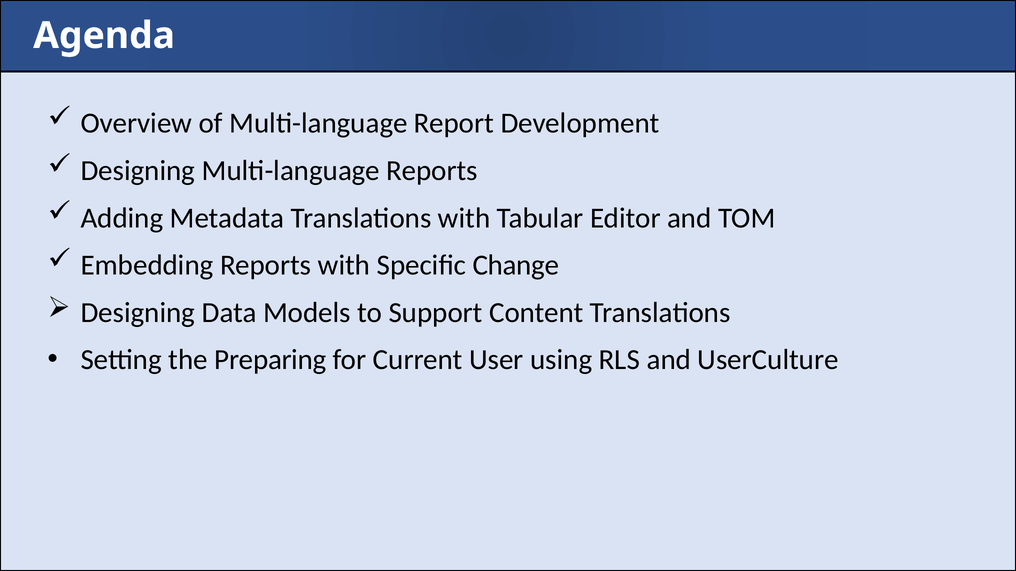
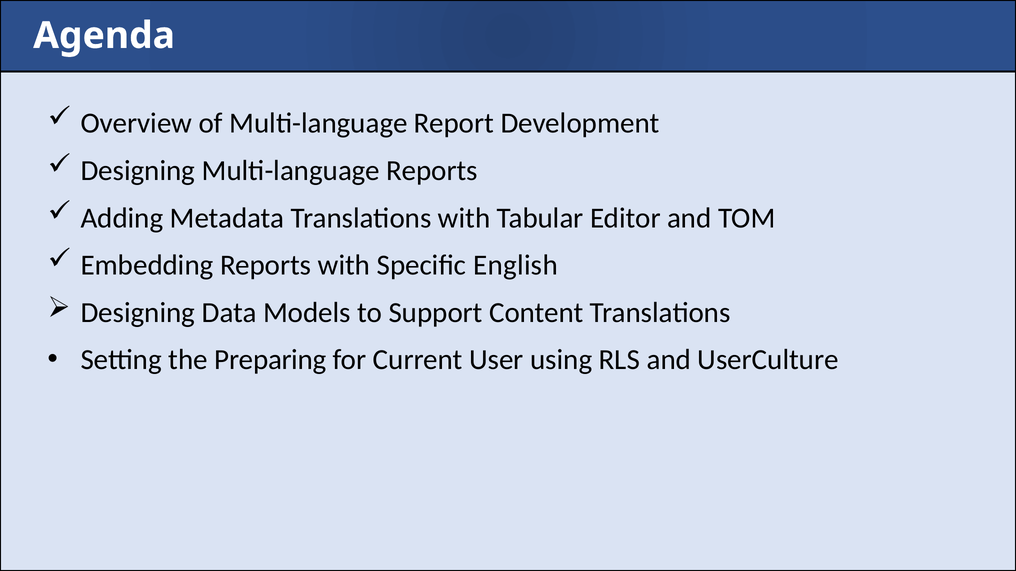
Change: Change -> English
